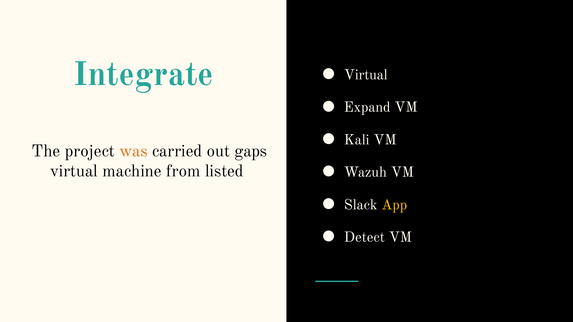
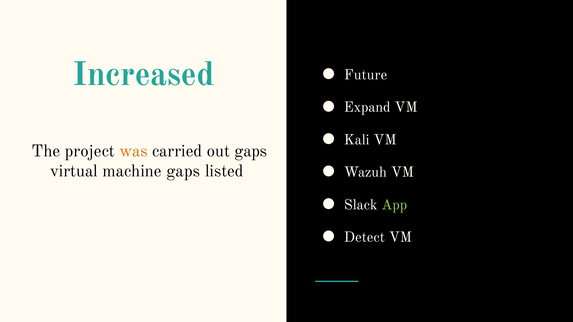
Integrate: Integrate -> Increased
Virtual at (366, 75): Virtual -> Future
machine from: from -> gaps
App colour: yellow -> light green
